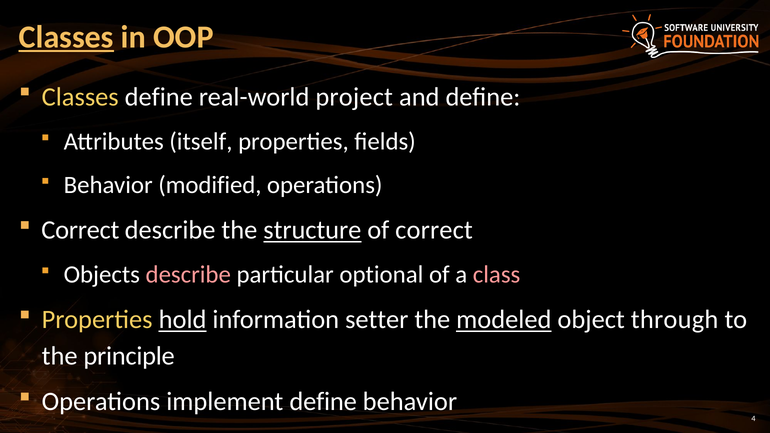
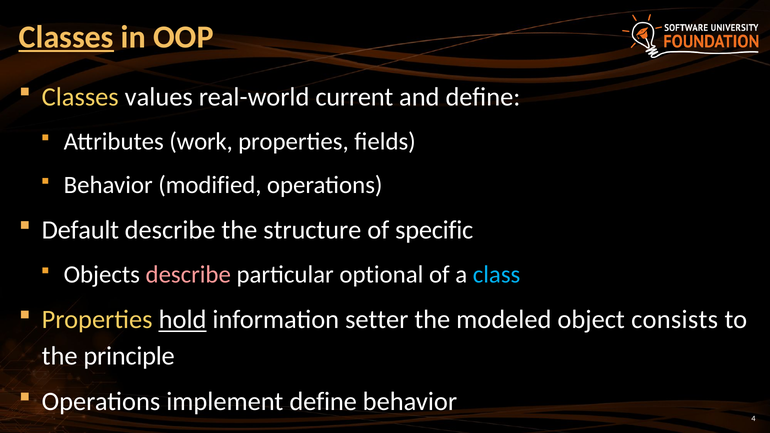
Classes define: define -> values
project: project -> current
itself: itself -> work
Correct at (80, 230): Correct -> Default
structure underline: present -> none
of correct: correct -> specific
class colour: pink -> light blue
modeled underline: present -> none
through: through -> consists
